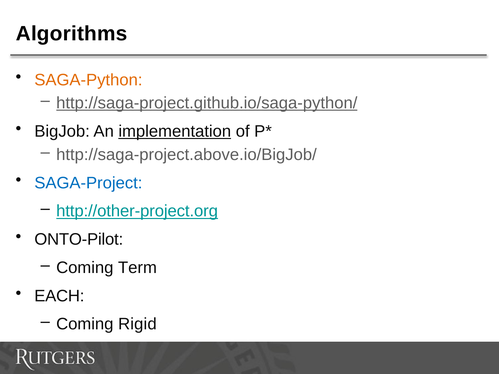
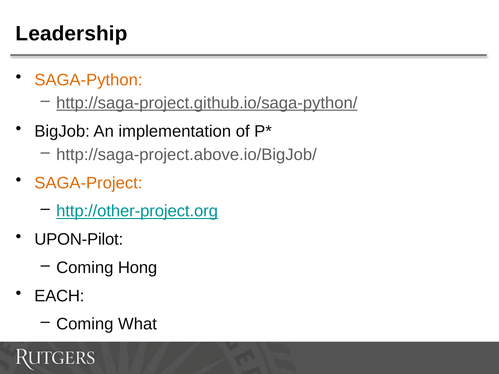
Algorithms: Algorithms -> Leadership
implementation underline: present -> none
SAGA-Project colour: blue -> orange
ONTO-Pilot: ONTO-Pilot -> UPON-Pilot
Term: Term -> Hong
Rigid: Rigid -> What
